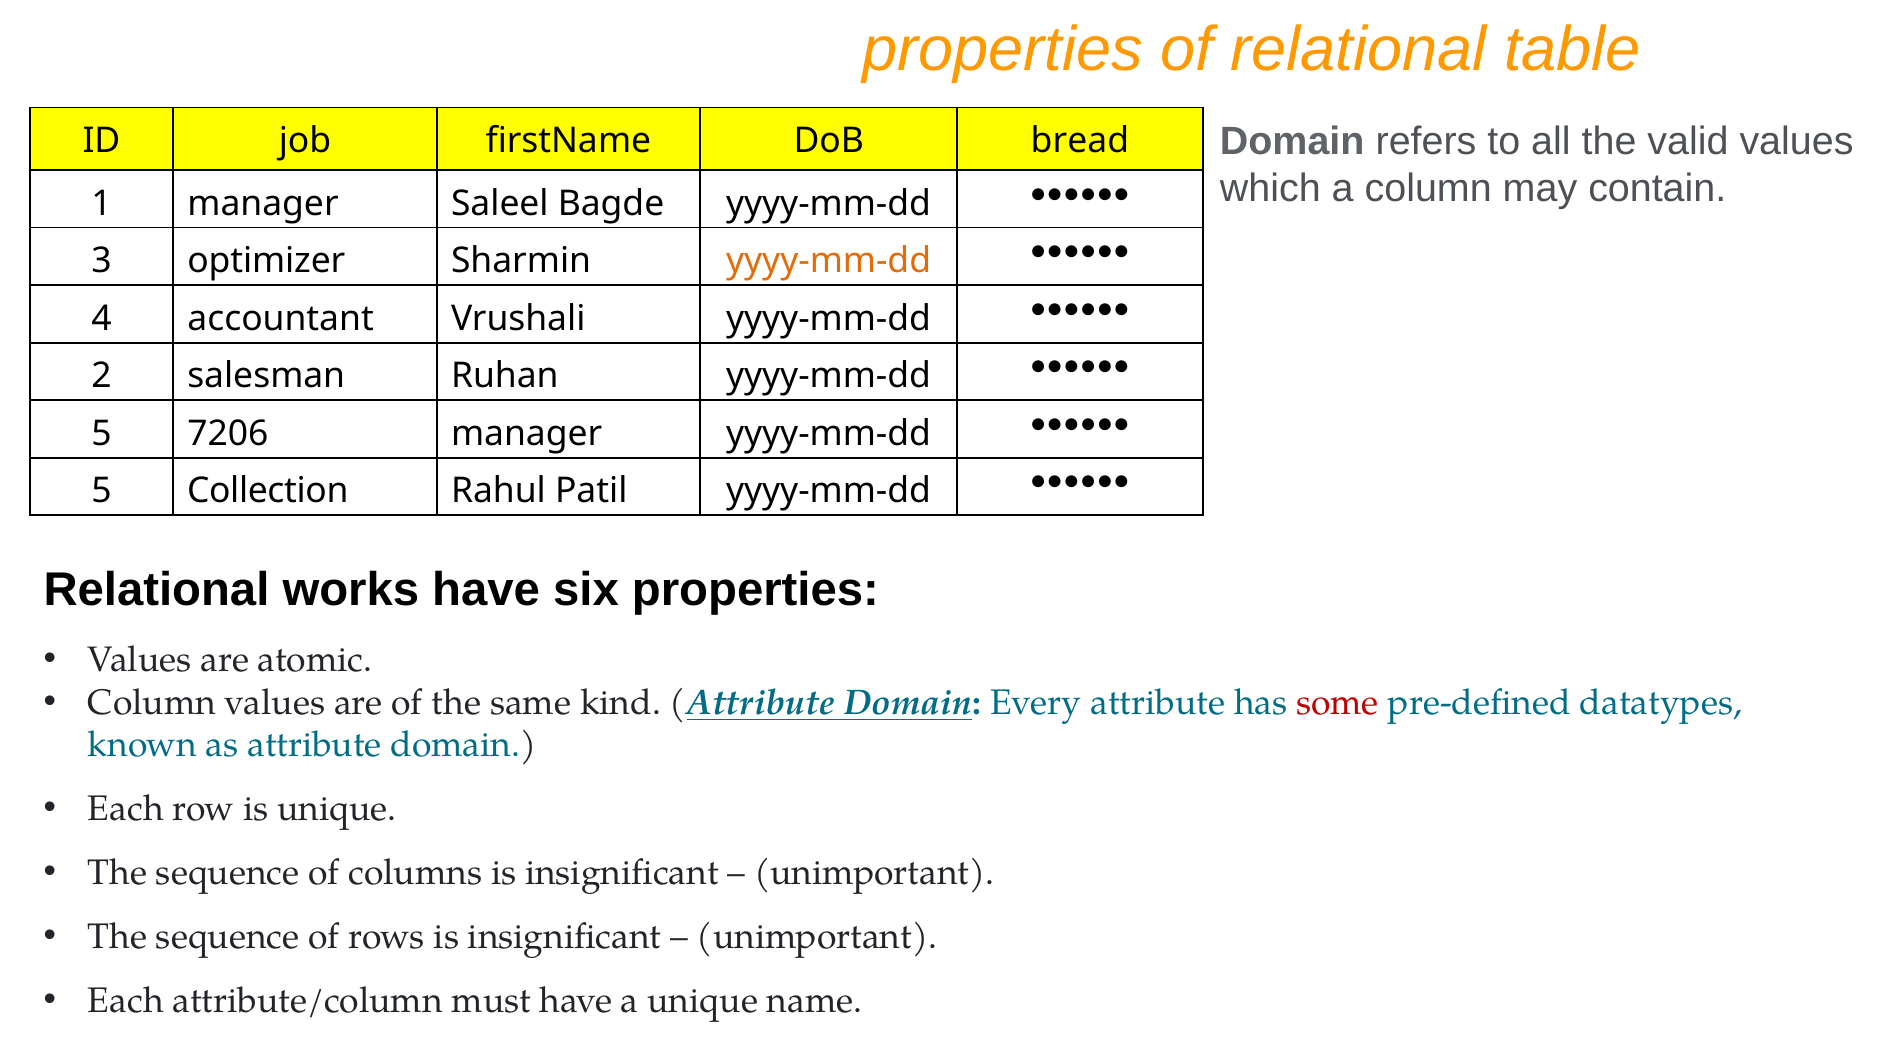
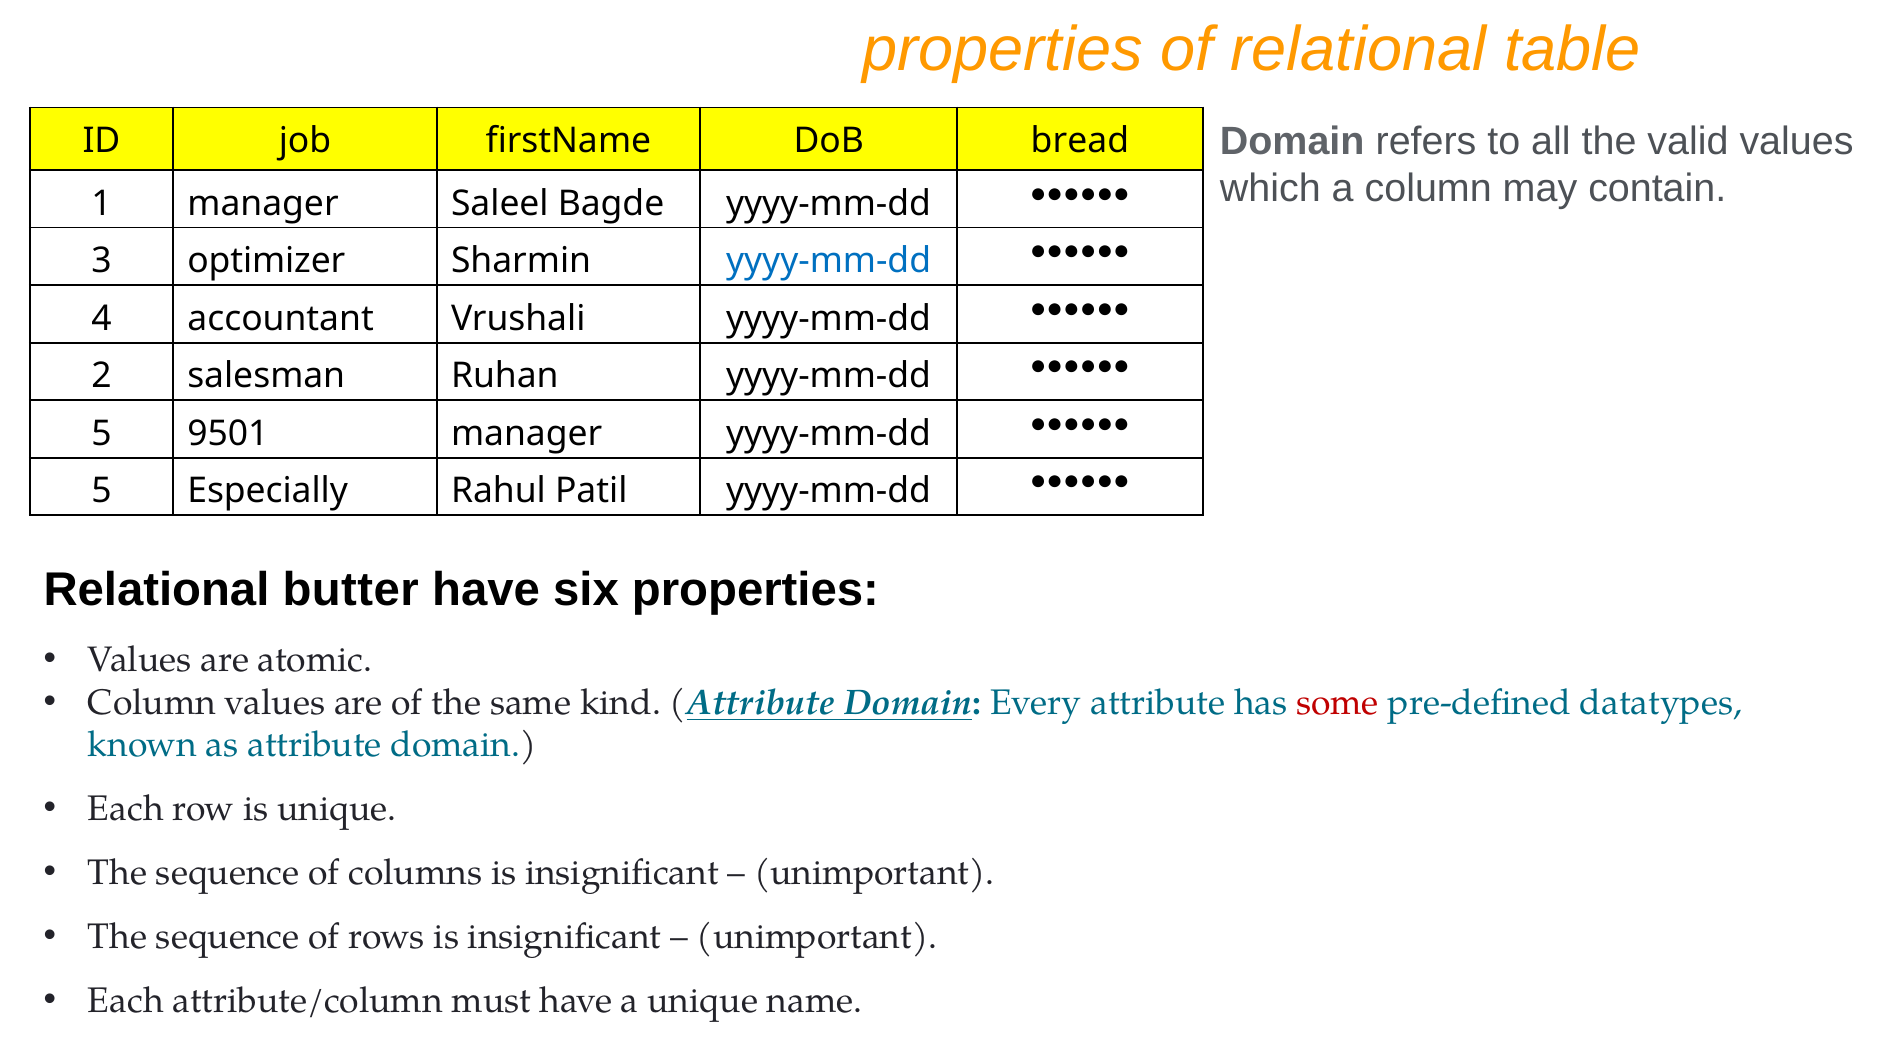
yyyy-mm-dd at (829, 261) colour: orange -> blue
7206: 7206 -> 9501
Collection: Collection -> Especially
works: works -> butter
